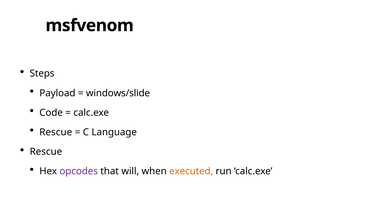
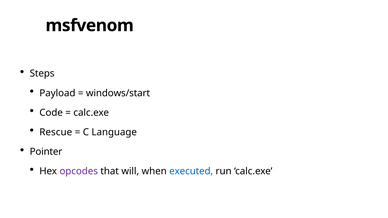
windows/slide: windows/slide -> windows/start
Rescue at (46, 152): Rescue -> Pointer
executed colour: orange -> blue
